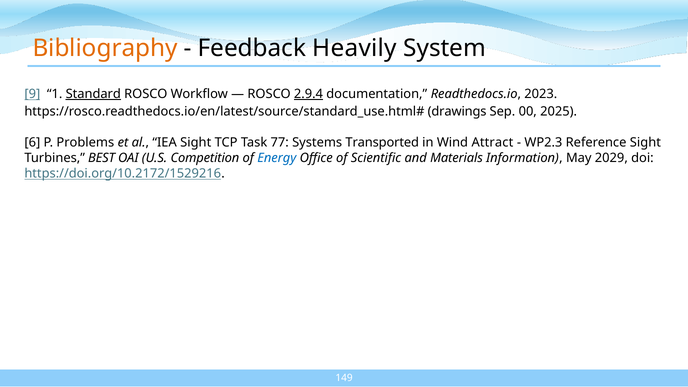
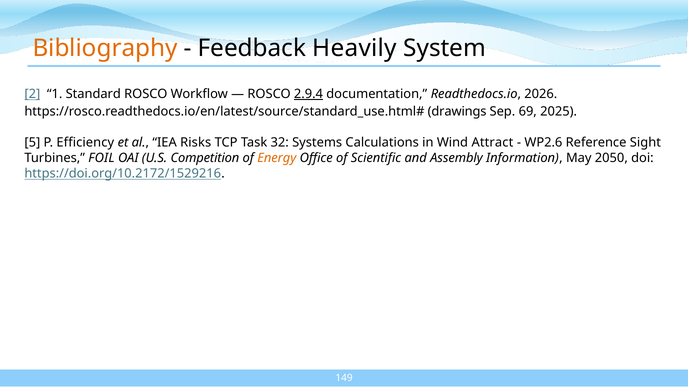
9: 9 -> 2
Standard underline: present -> none
2023: 2023 -> 2026
00: 00 -> 69
6: 6 -> 5
Problems: Problems -> Efficiency
IEA Sight: Sight -> Risks
77: 77 -> 32
Transported: Transported -> Calculations
WP2.3: WP2.3 -> WP2.6
BEST: BEST -> FOIL
Energy colour: blue -> orange
Materials: Materials -> Assembly
2029: 2029 -> 2050
